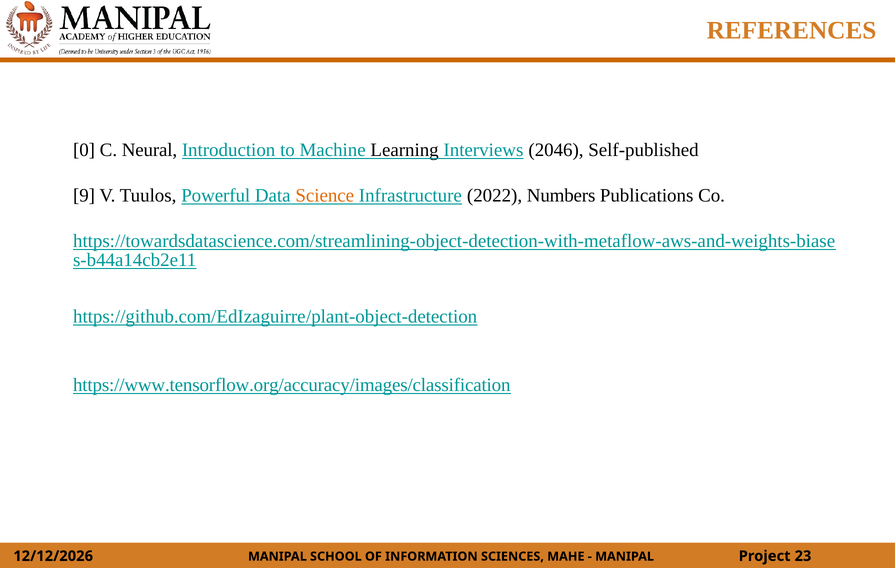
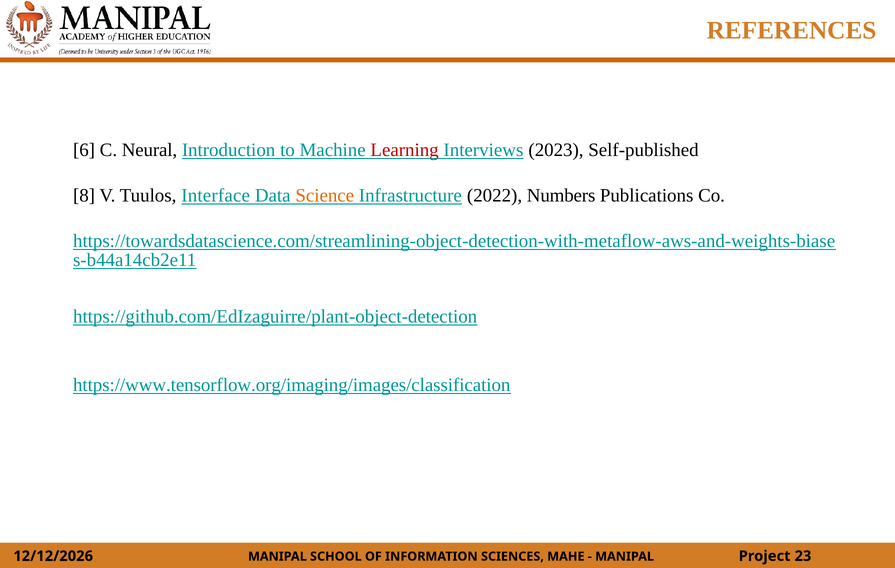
0: 0 -> 6
Learning colour: black -> red
2046: 2046 -> 2023
9: 9 -> 8
Powerful: Powerful -> Interface
https://www.tensorflow.org/accuracy/images/classification: https://www.tensorflow.org/accuracy/images/classification -> https://www.tensorflow.org/imaging/images/classification
